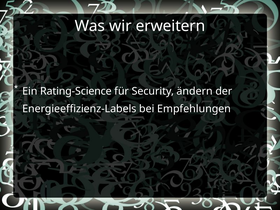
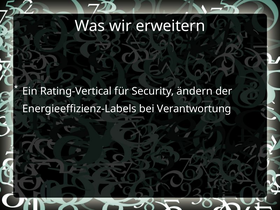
Rating-Science: Rating-Science -> Rating-Vertical
Empfehlungen: Empfehlungen -> Verantwortung
